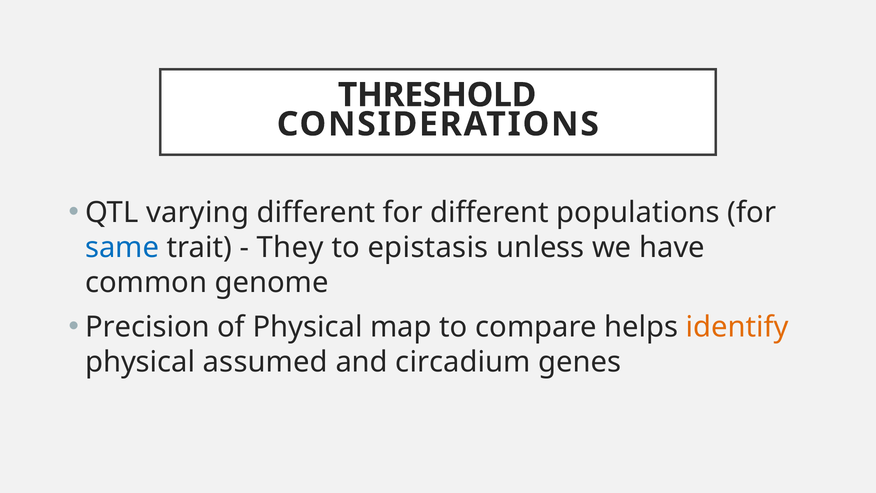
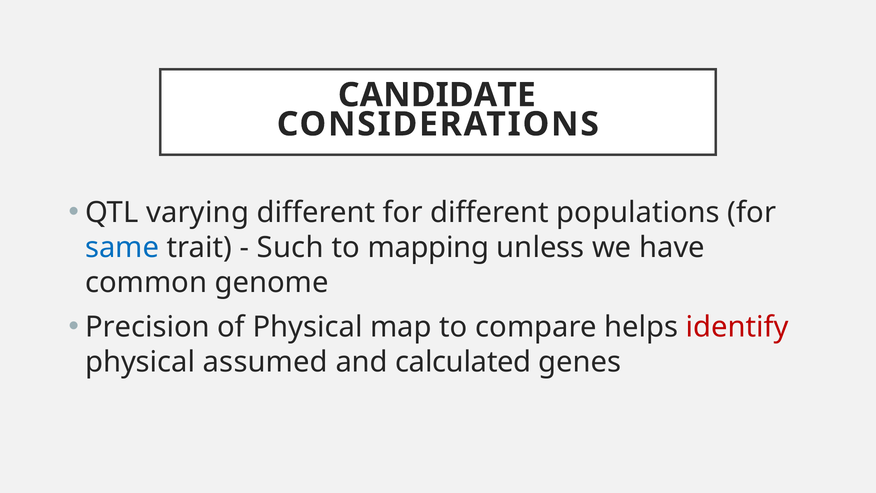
THRESHOLD: THRESHOLD -> CANDIDATE
They: They -> Such
epistasis: epistasis -> mapping
identify colour: orange -> red
circadium: circadium -> calculated
